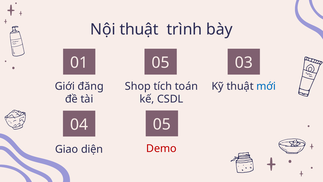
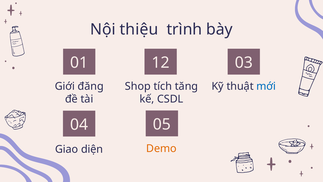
Nội thuật: thuật -> thiệu
01 05: 05 -> 12
toán: toán -> tăng
Demo colour: red -> orange
